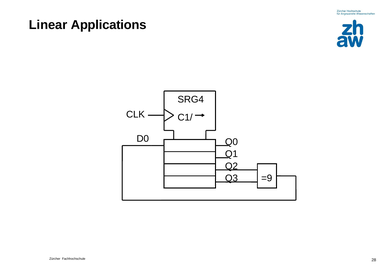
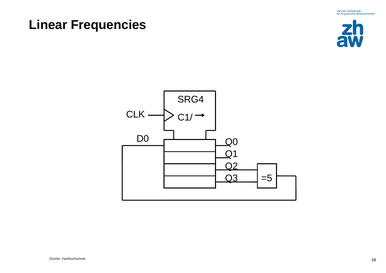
Applications: Applications -> Frequencies
=9: =9 -> =5
